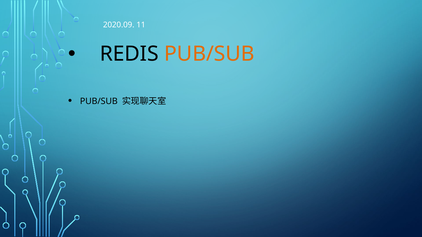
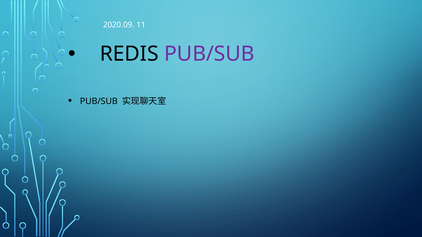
PUB/SUB at (209, 54) colour: orange -> purple
